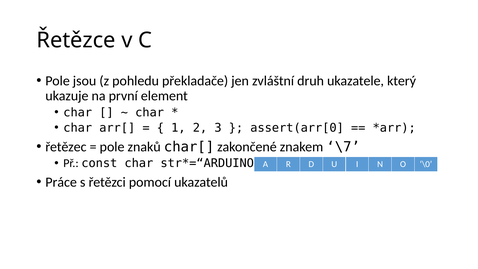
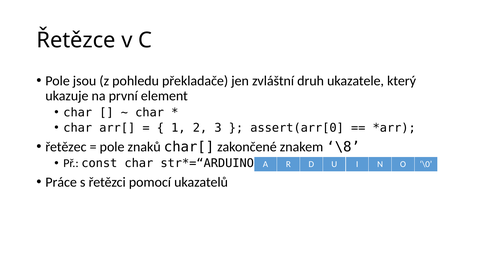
\7: \7 -> \8
